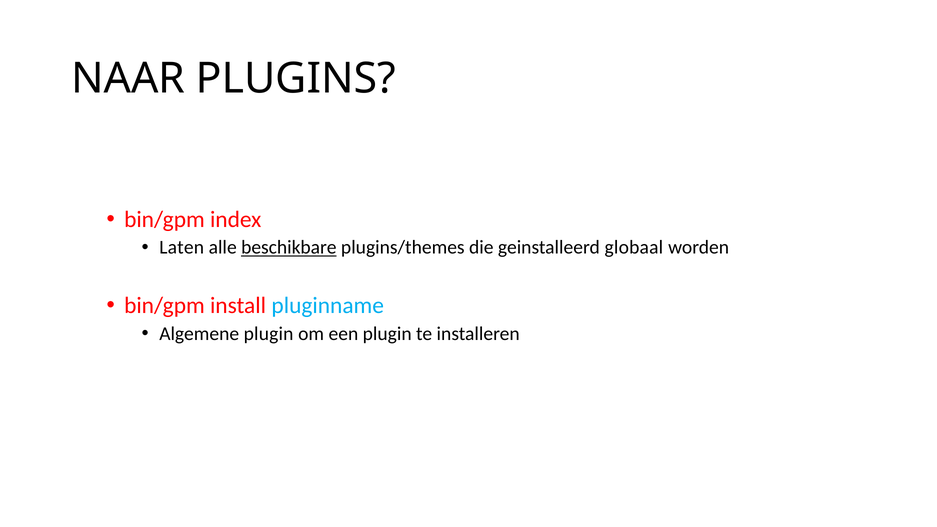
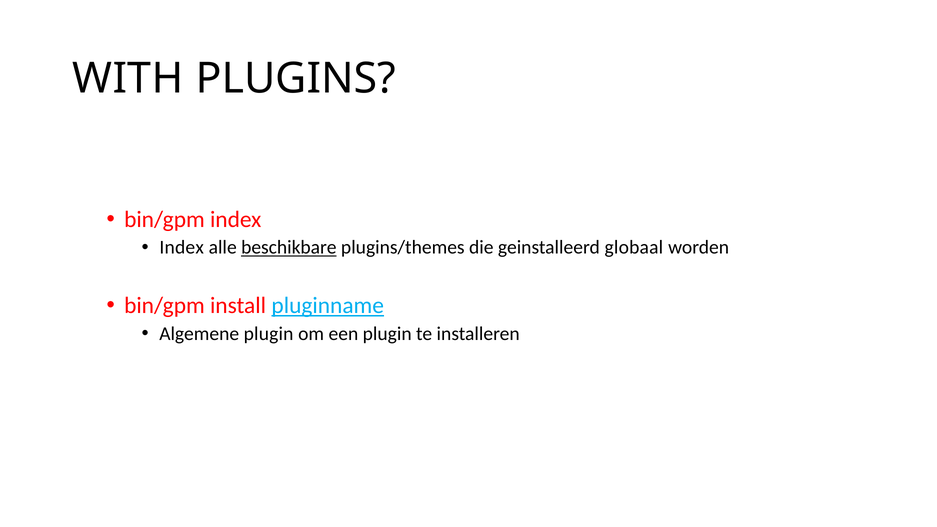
NAAR: NAAR -> WITH
Laten at (182, 248): Laten -> Index
pluginname underline: none -> present
